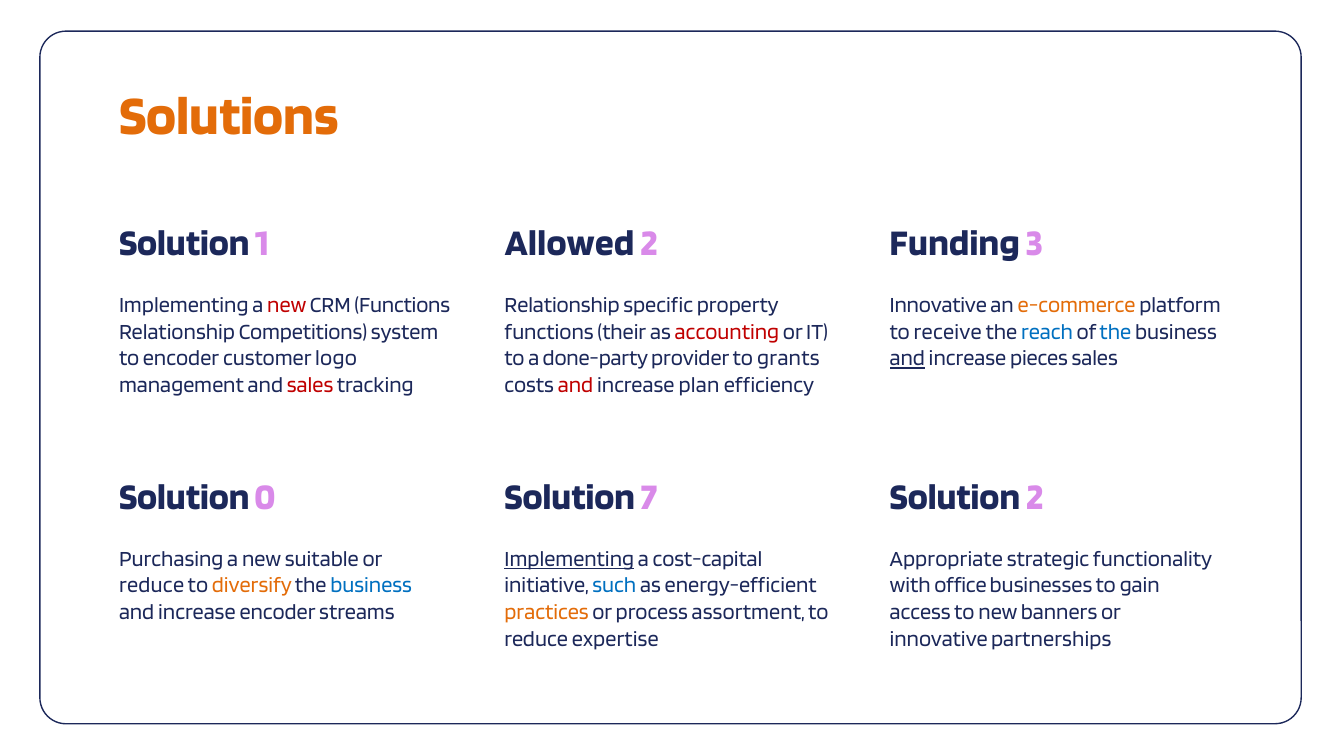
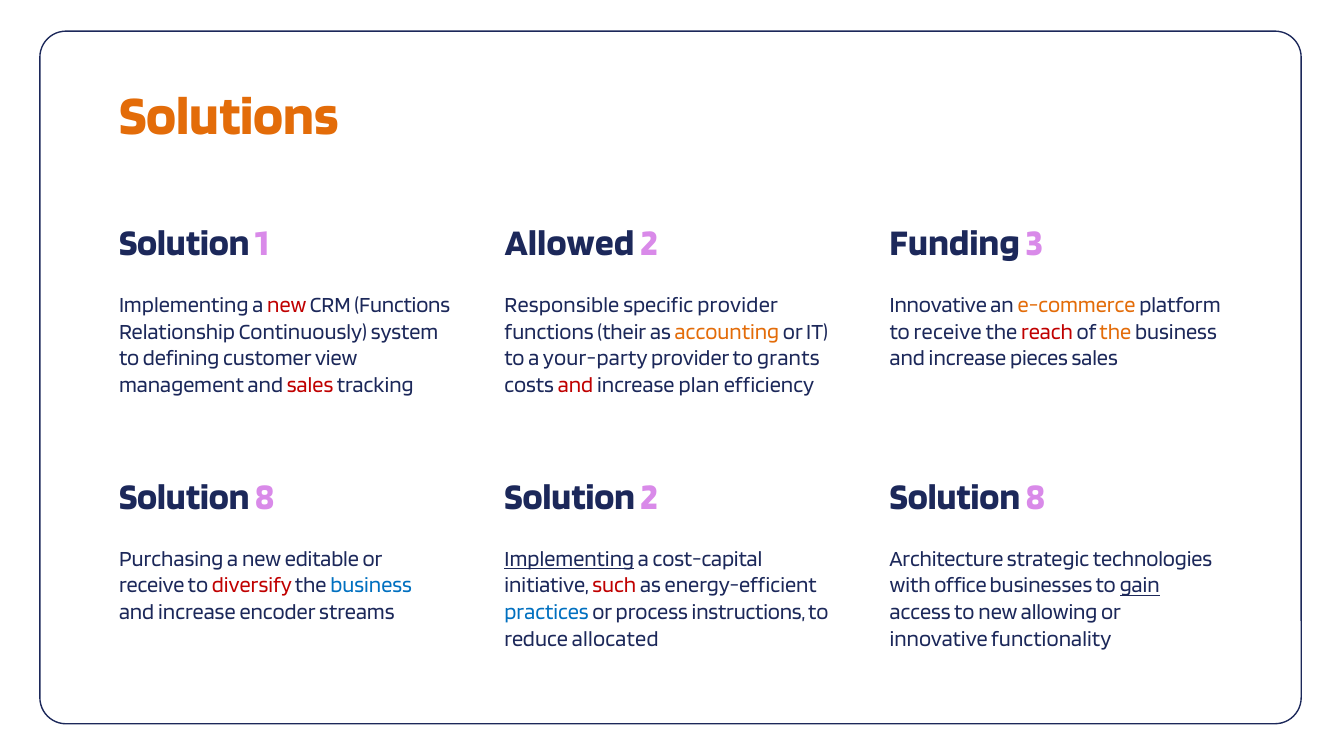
Relationship at (562, 305): Relationship -> Responsible
specific property: property -> provider
Competitions: Competitions -> Continuously
accounting colour: red -> orange
reach colour: blue -> red
the at (1115, 331) colour: blue -> orange
to encoder: encoder -> defining
logo: logo -> view
done-party: done-party -> your-party
and at (907, 358) underline: present -> none
0 at (265, 497): 0 -> 8
Solution 7: 7 -> 2
2 at (1035, 497): 2 -> 8
suitable: suitable -> editable
Appropriate: Appropriate -> Architecture
functionality: functionality -> technologies
reduce at (152, 585): reduce -> receive
diversify colour: orange -> red
such colour: blue -> red
gain underline: none -> present
practices colour: orange -> blue
assortment: assortment -> instructions
banners: banners -> allowing
expertise: expertise -> allocated
partnerships: partnerships -> functionality
